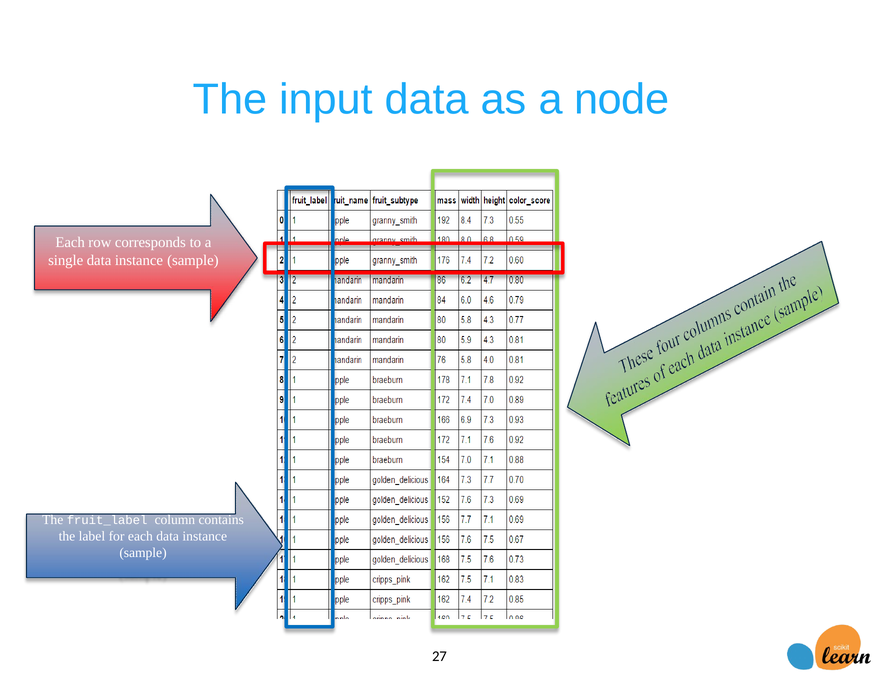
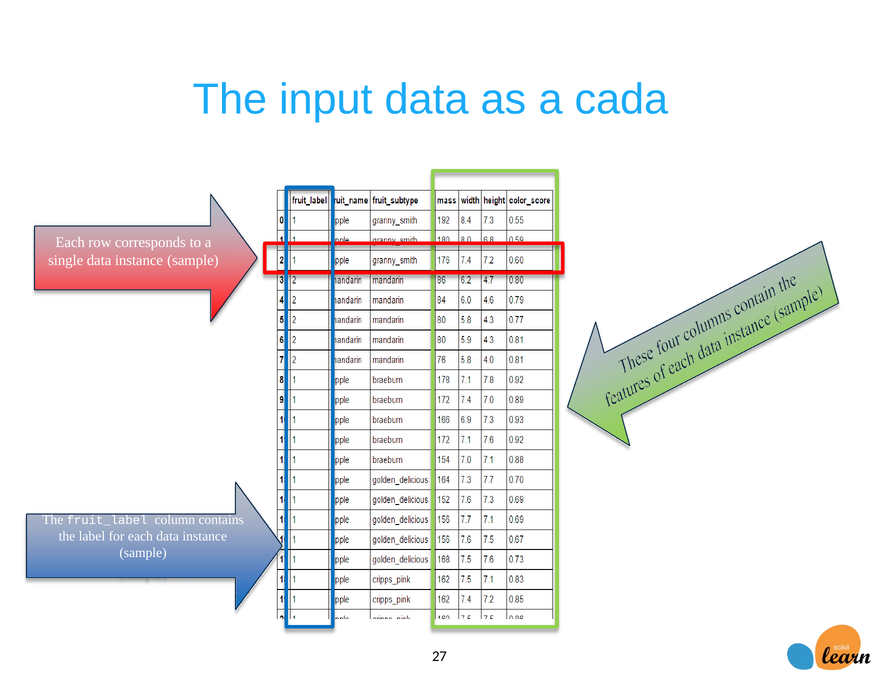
node: node -> cada
